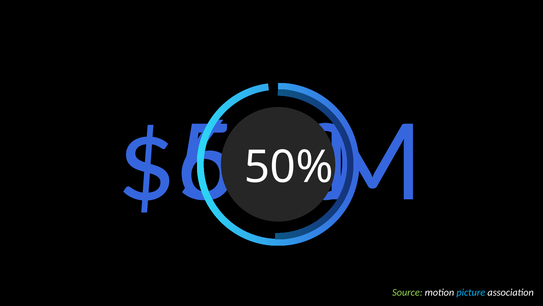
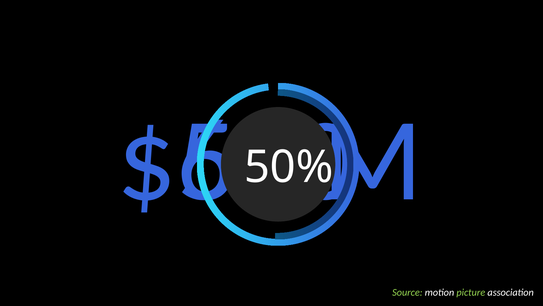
picture colour: light blue -> light green
